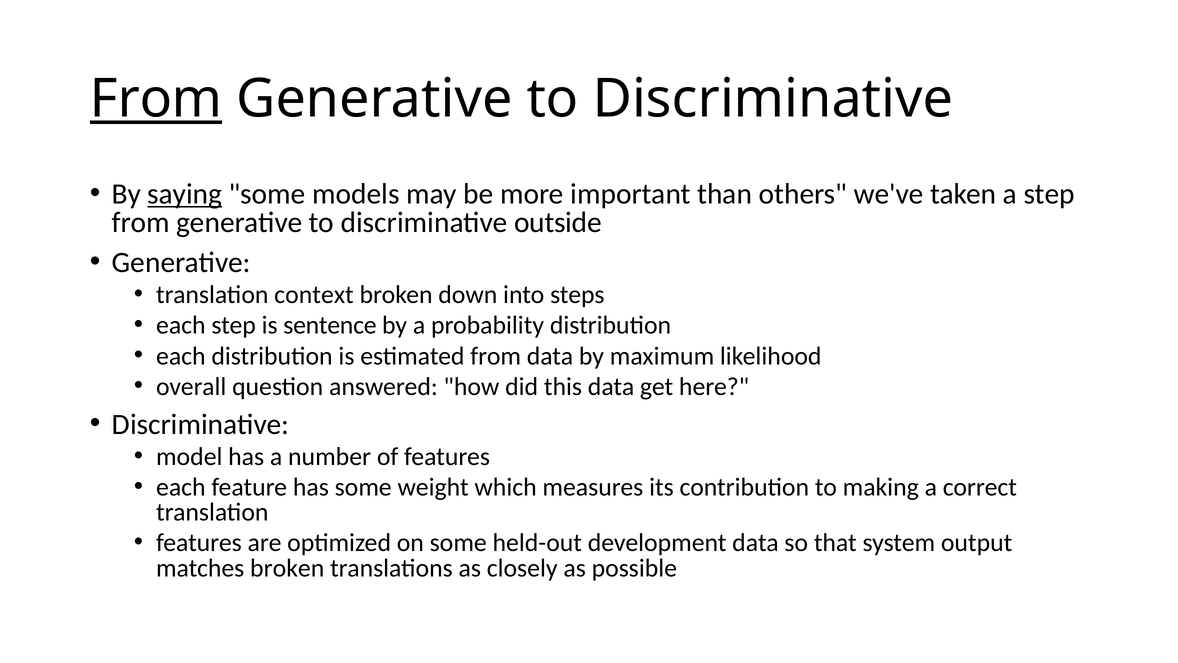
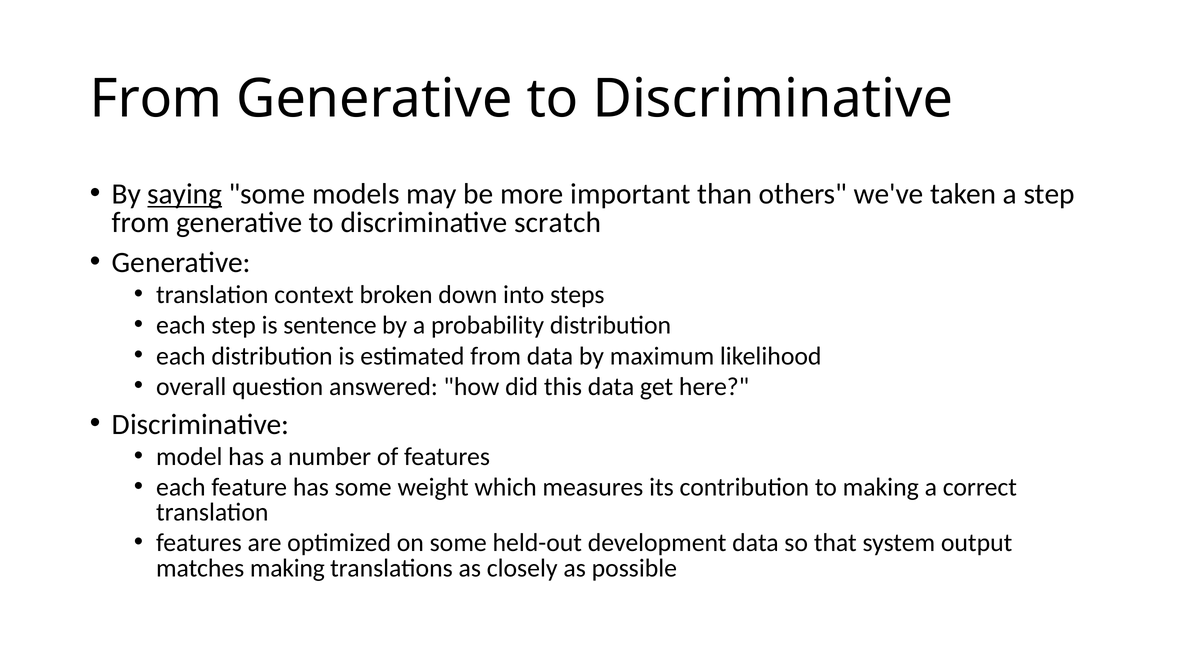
From at (156, 99) underline: present -> none
outside: outside -> scratch
matches broken: broken -> making
